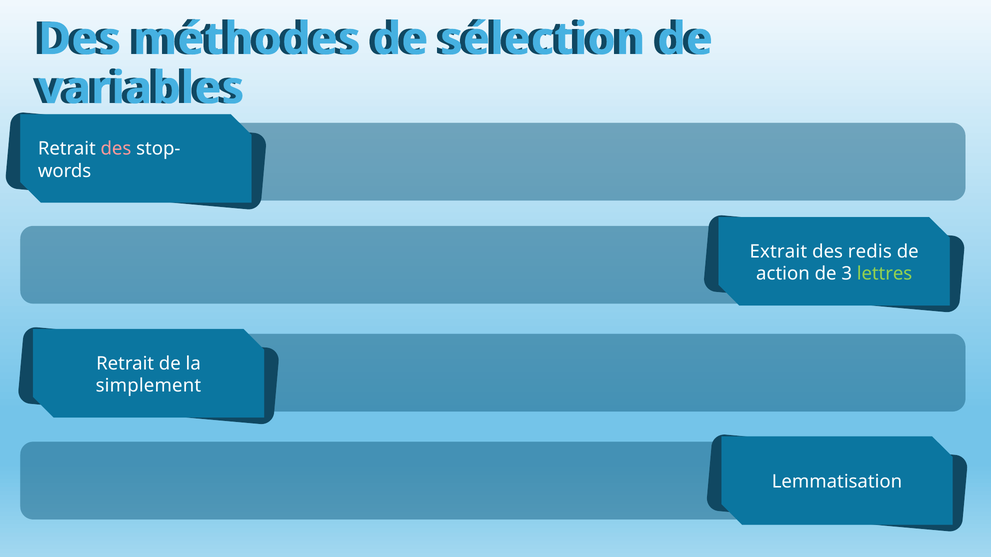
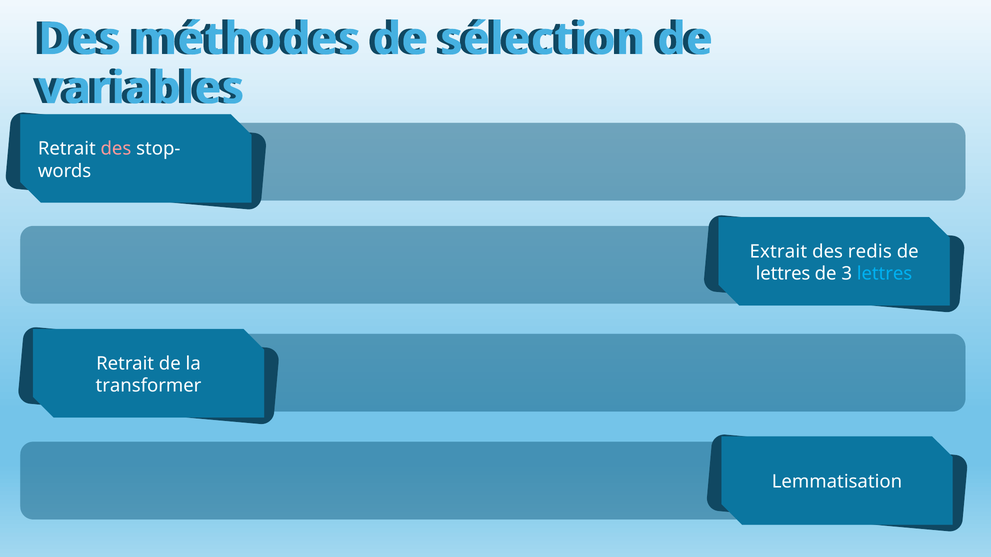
action at (783, 274): action -> lettres
lettres at (884, 274) colour: light green -> light blue
simplement: simplement -> transformer
